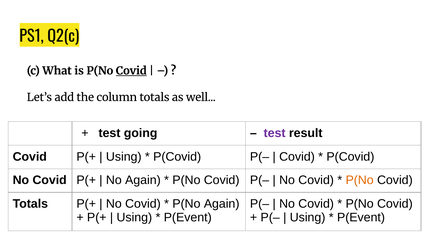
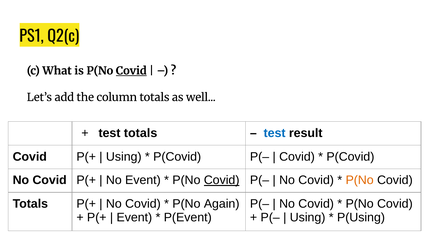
test going: going -> totals
test at (275, 133) colour: purple -> blue
No Again: Again -> Event
Covid at (222, 180) underline: none -> present
Using at (134, 218): Using -> Event
P(Event at (361, 218): P(Event -> P(Using
